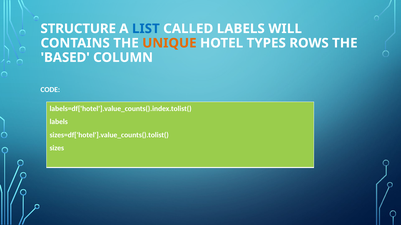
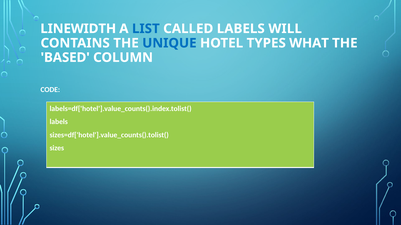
STRUCTURE: STRUCTURE -> LINEWIDTH
UNIQUE colour: orange -> blue
ROWS: ROWS -> WHAT
